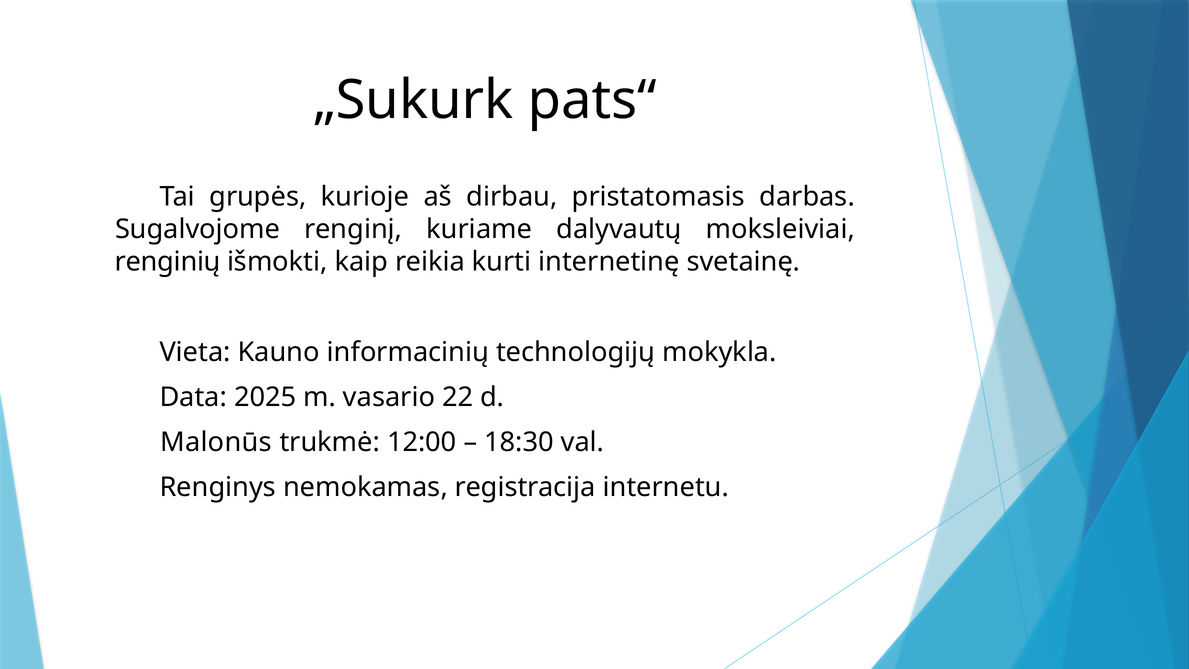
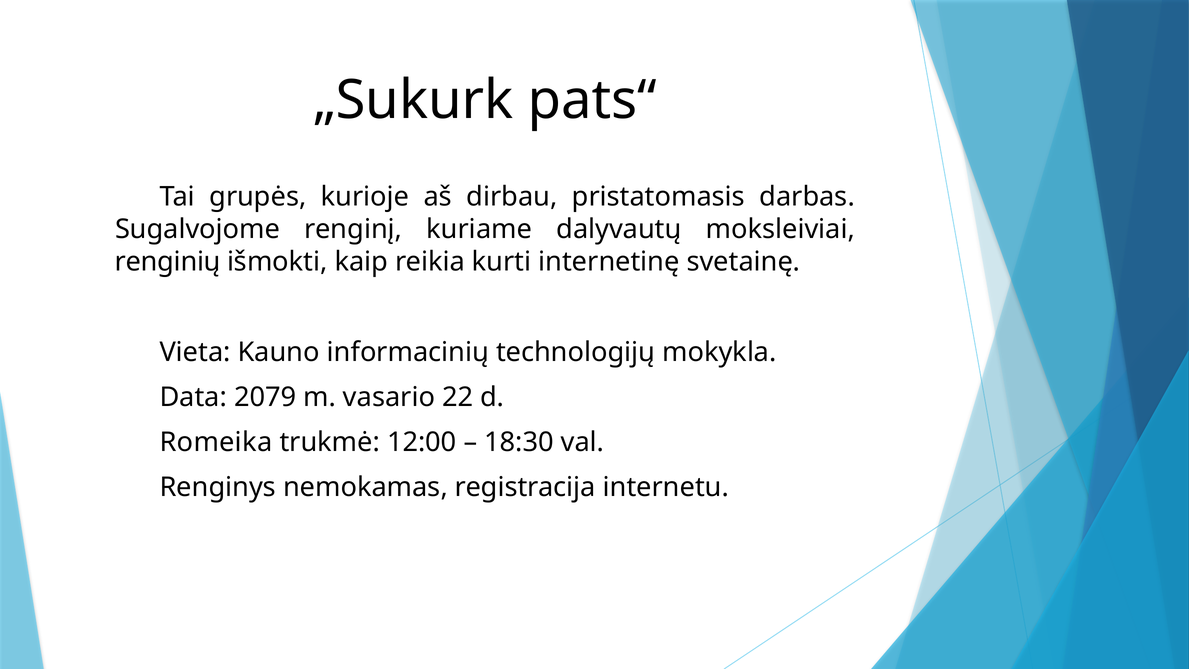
2025: 2025 -> 2079
Malonūs: Malonūs -> Romeika
